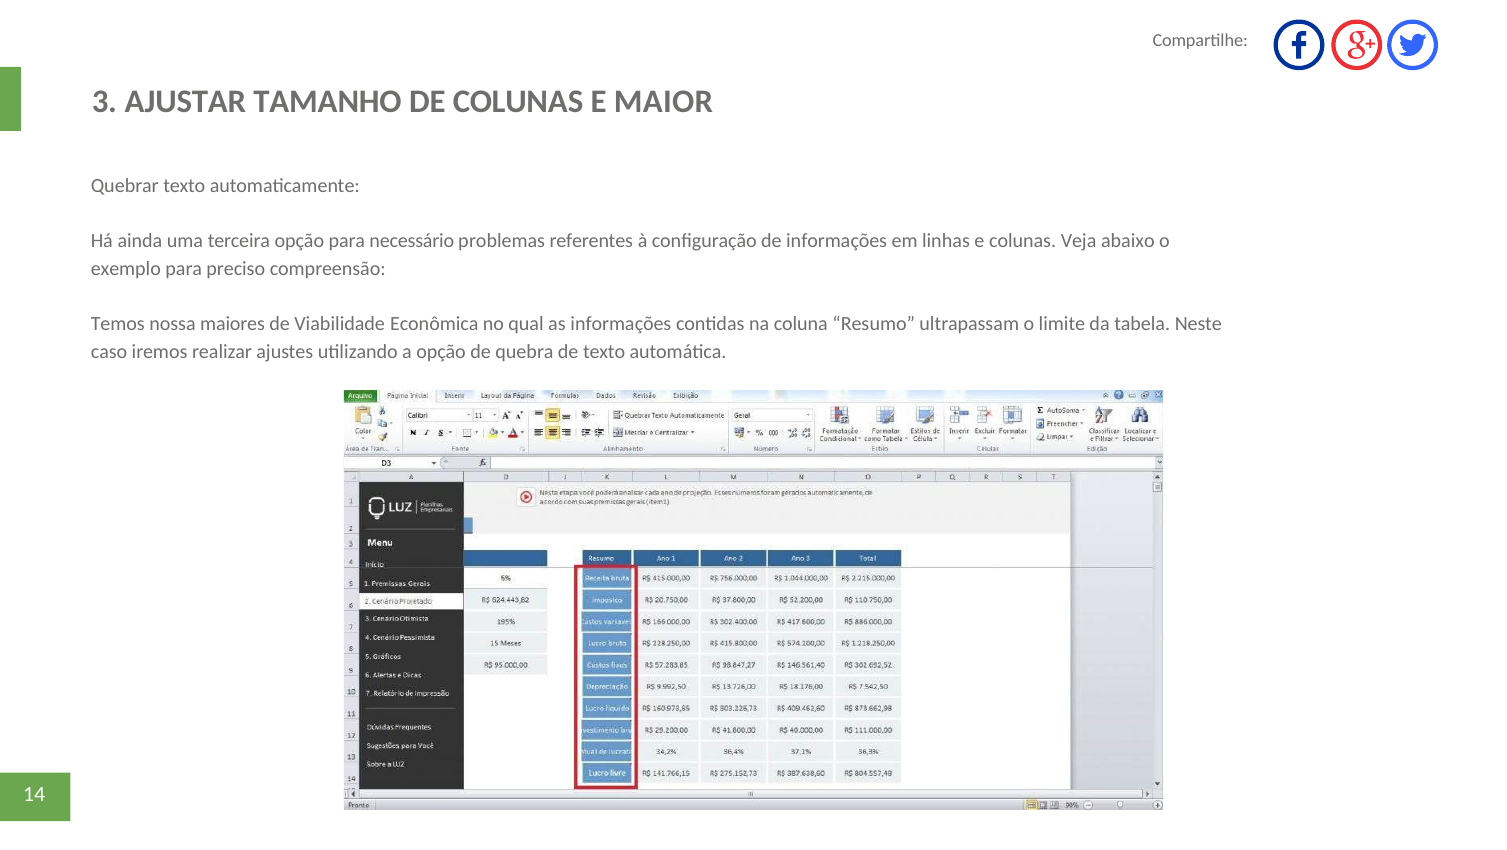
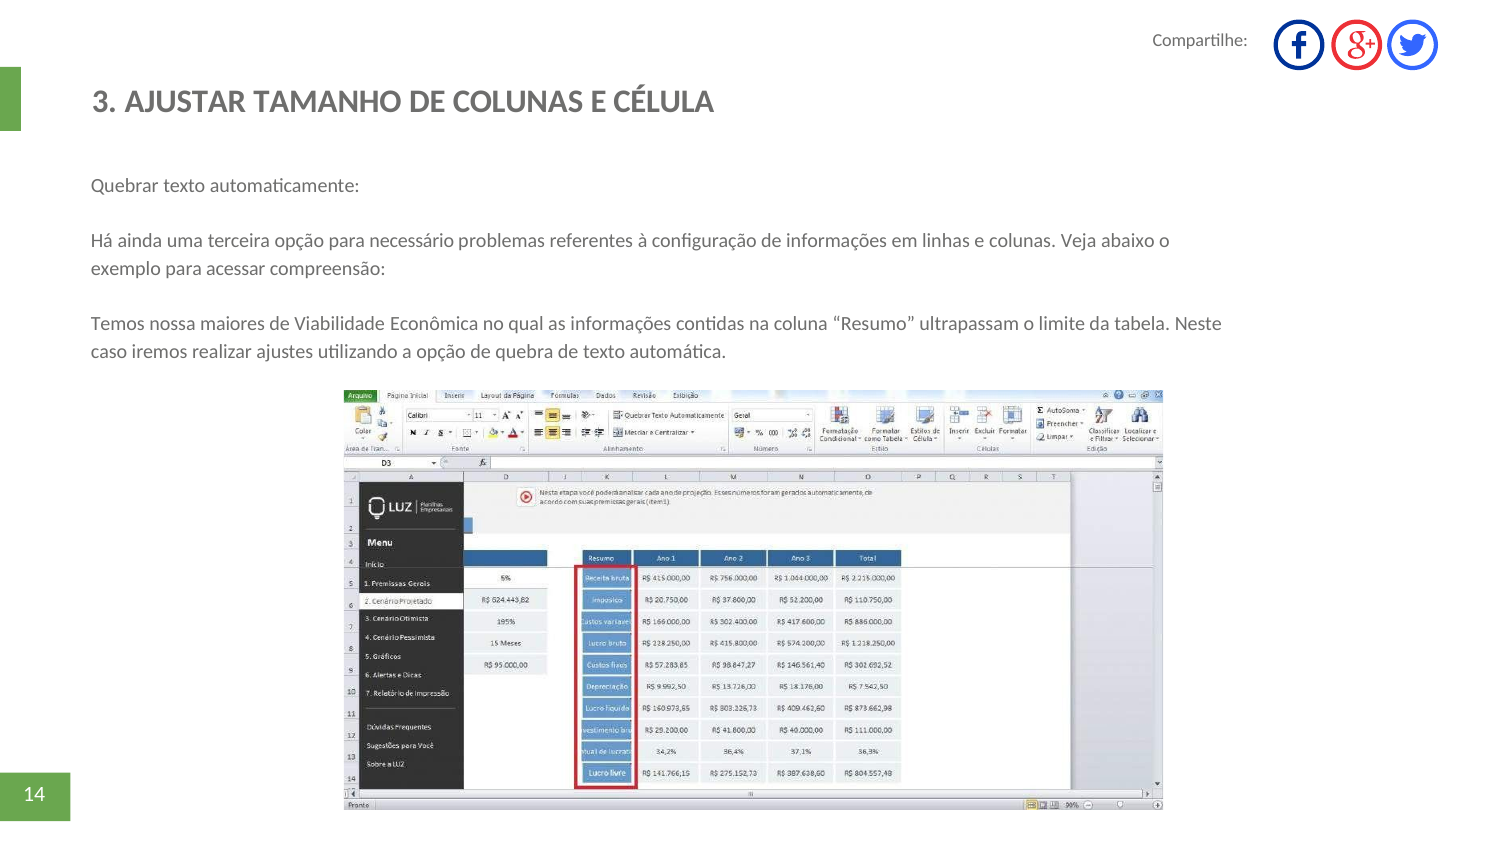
MAIOR: MAIOR -> CÉLULA
preciso: preciso -> acessar
